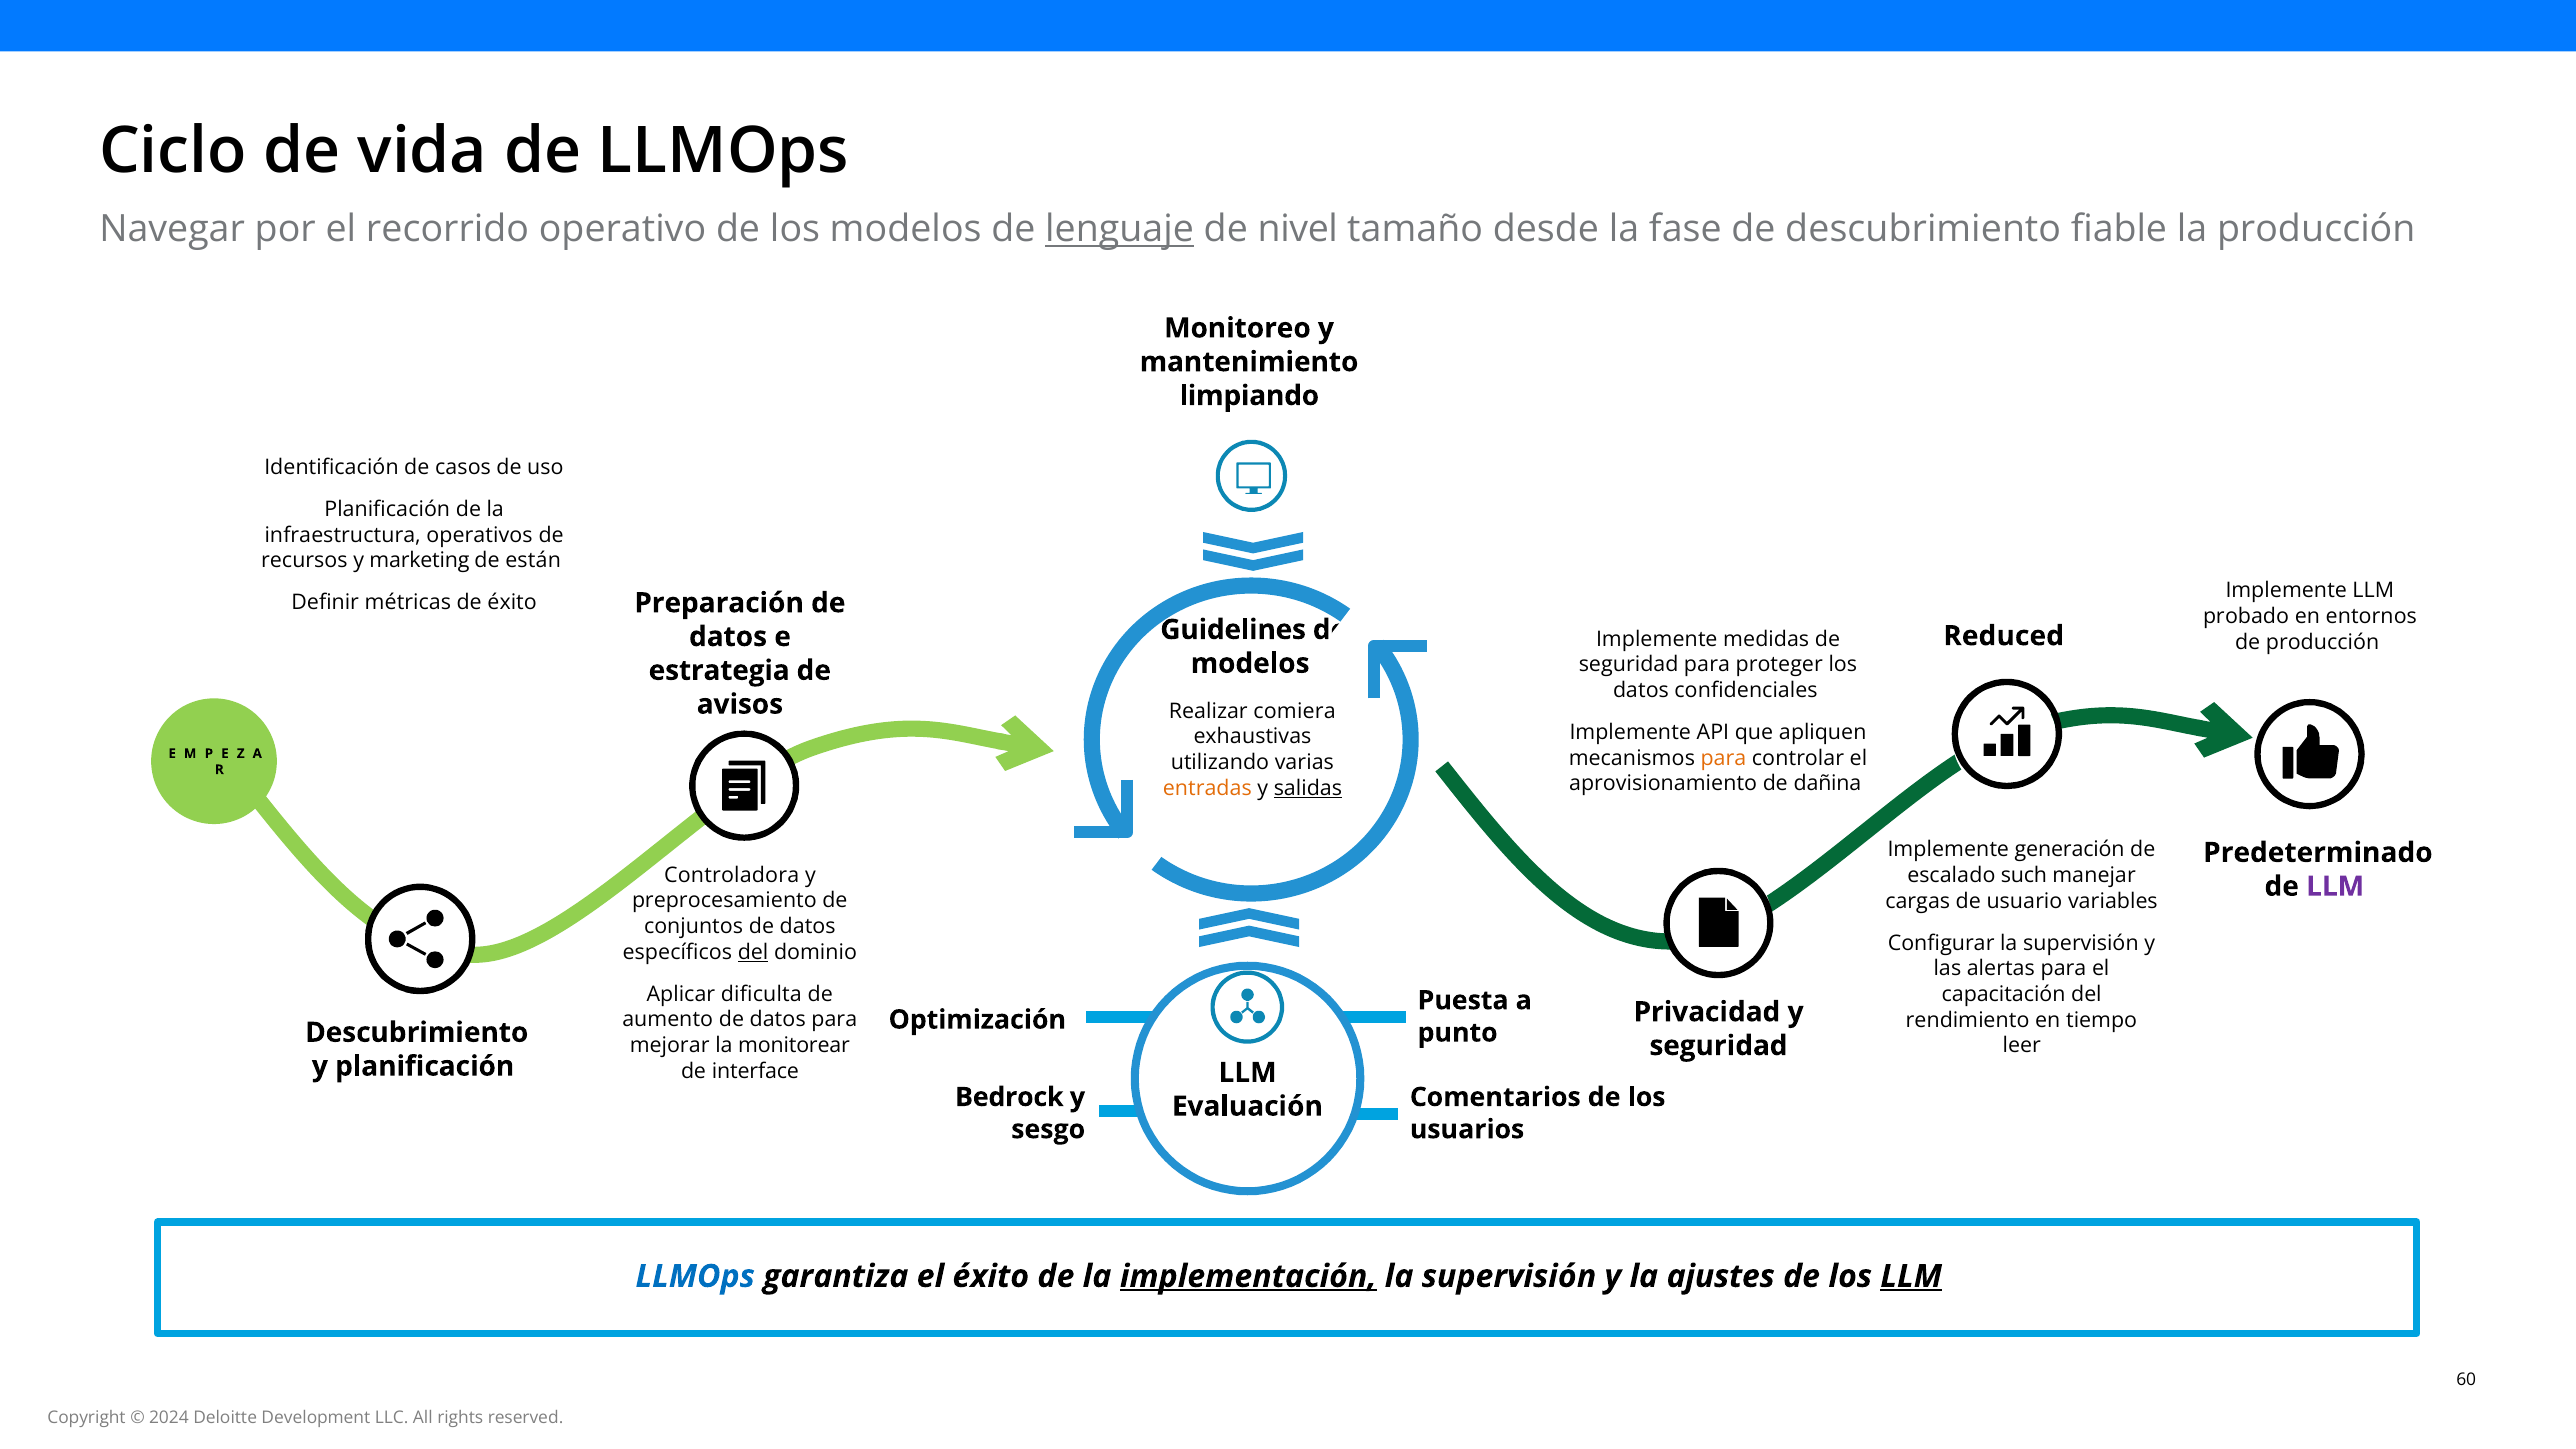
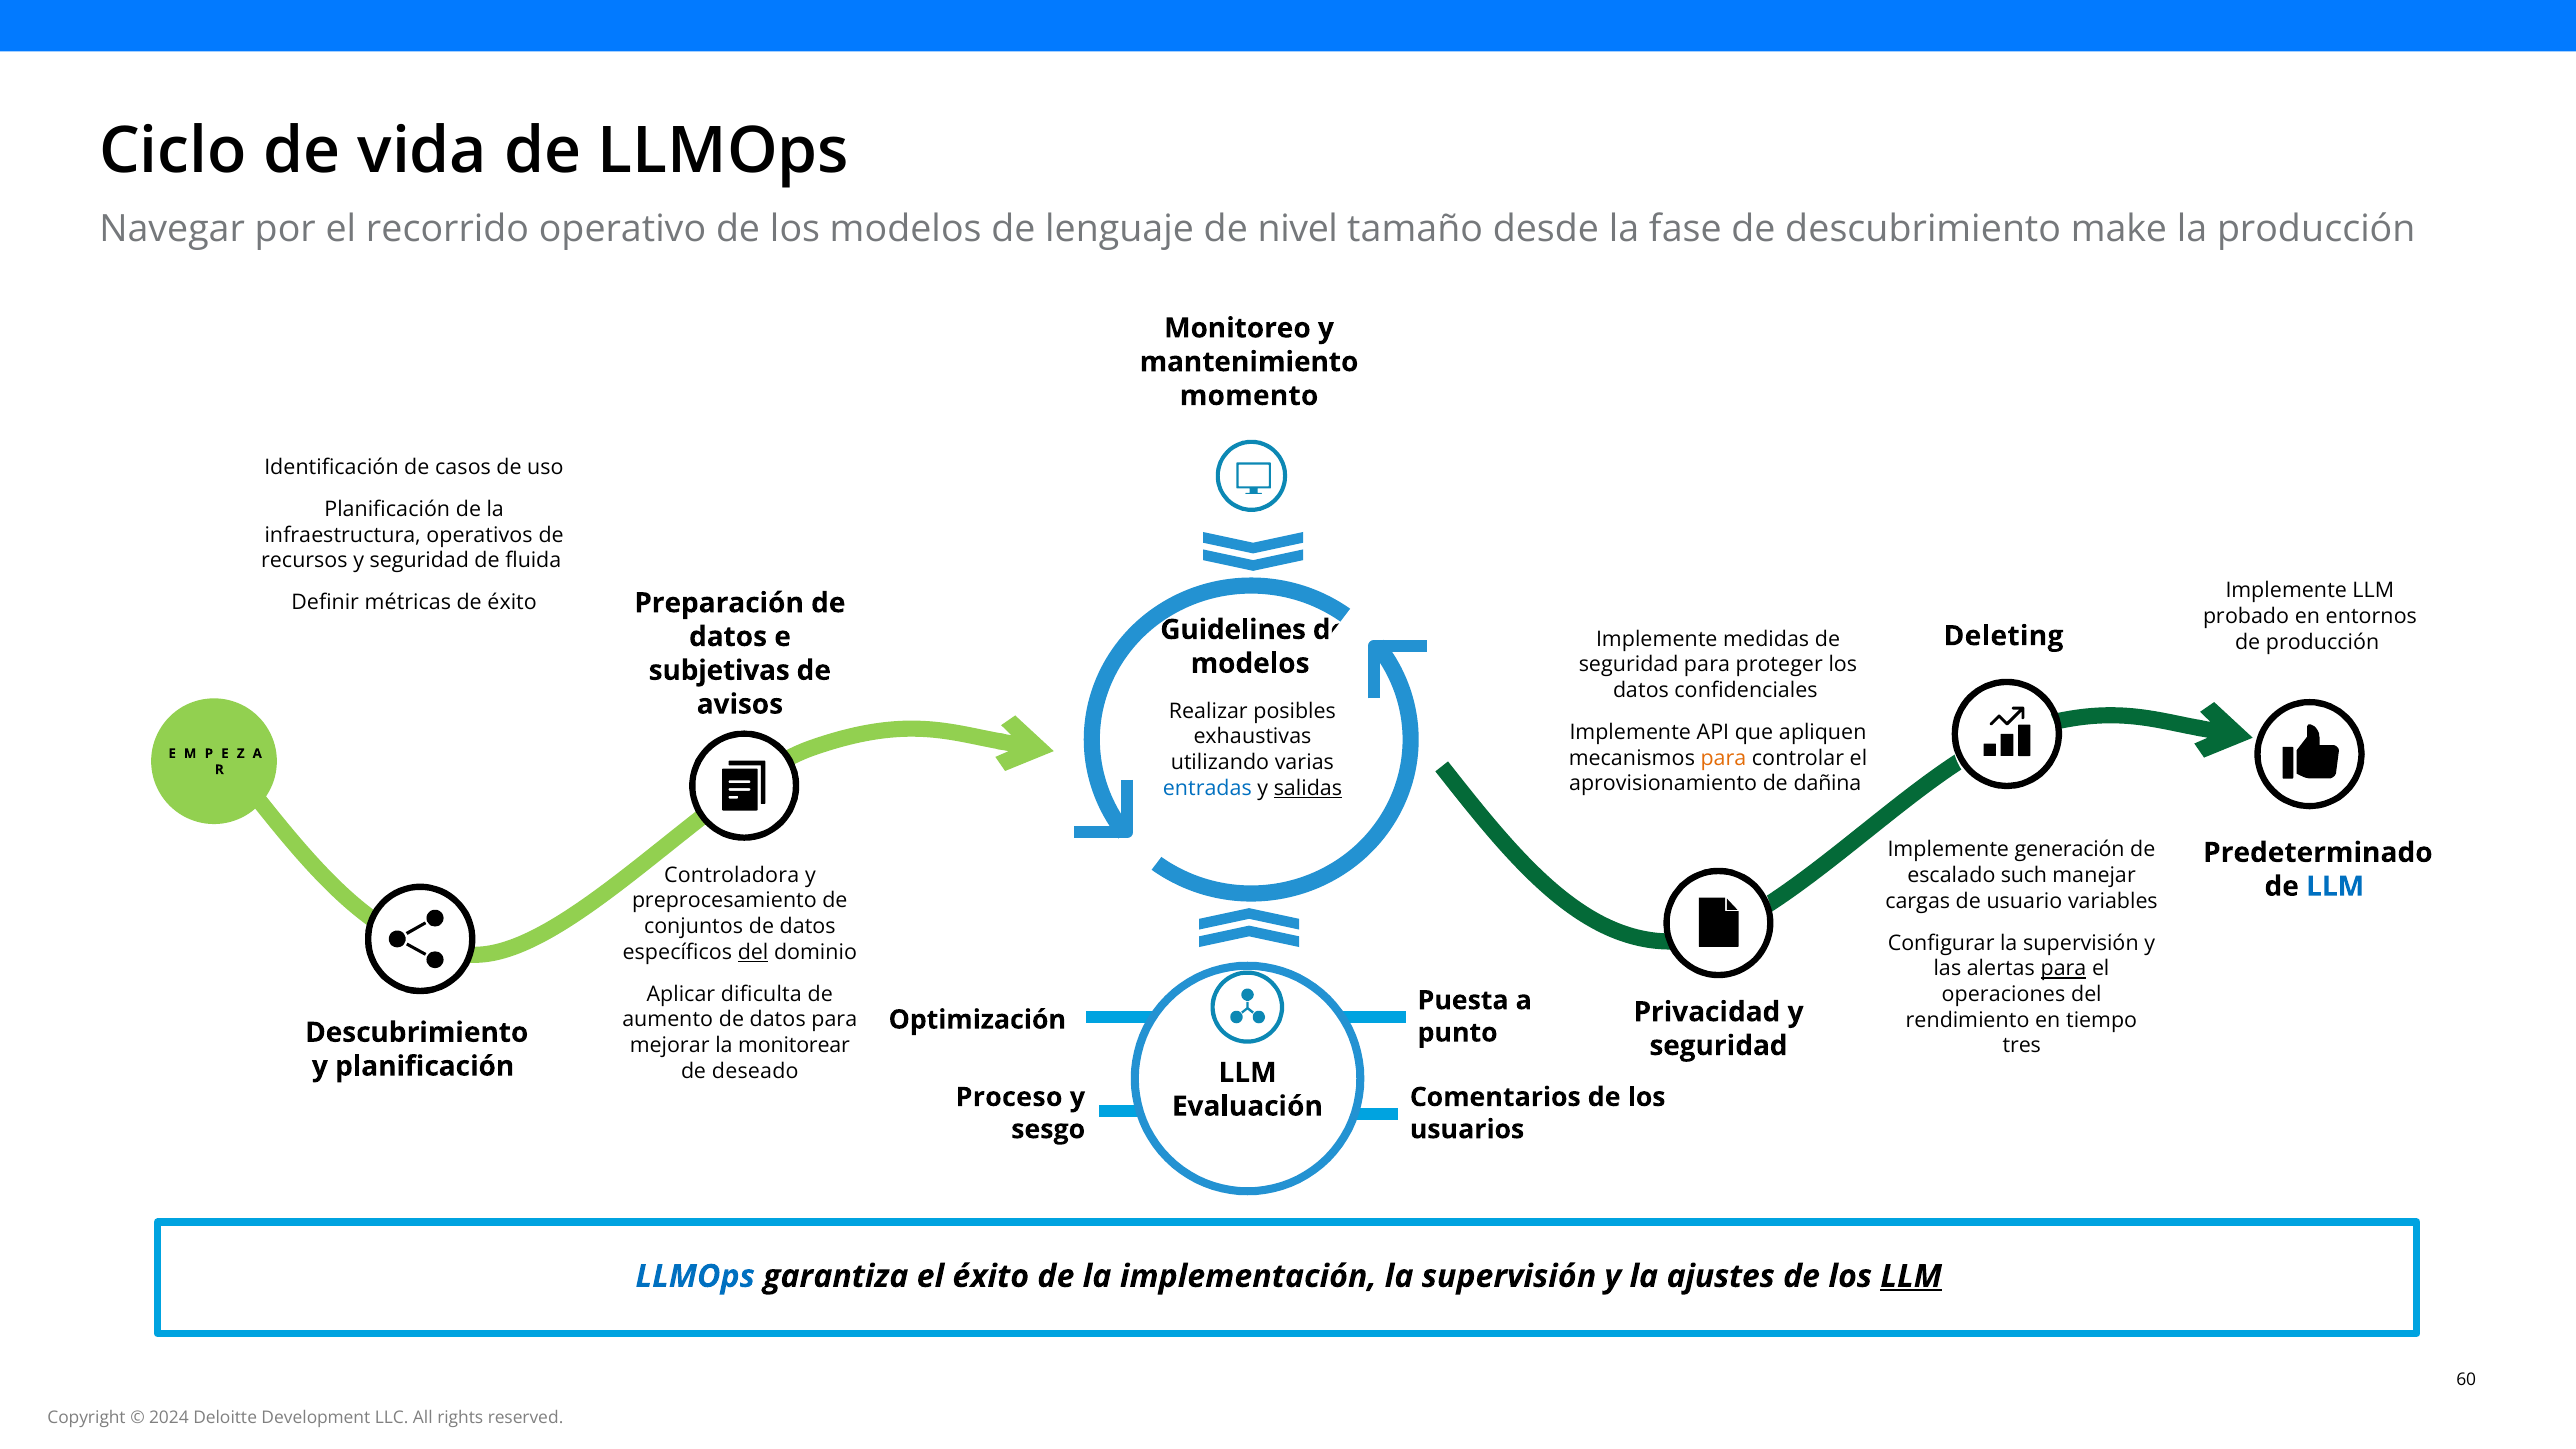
lenguaje underline: present -> none
fiable: fiable -> make
limpiando: limpiando -> momento
recursos y marketing: marketing -> seguridad
están: están -> fluida
Reduced: Reduced -> Deleting
estrategia: estrategia -> subjetivas
comiera: comiera -> posibles
entradas colour: orange -> blue
LLM at (2335, 886) colour: purple -> blue
para at (2063, 969) underline: none -> present
capacitación: capacitación -> operaciones
leer: leer -> tres
interface: interface -> deseado
Bedrock: Bedrock -> Proceso
implementación underline: present -> none
